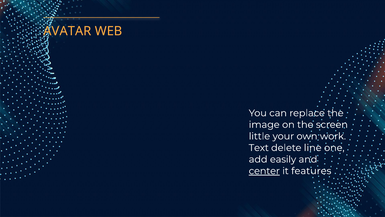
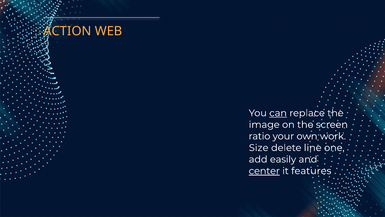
AVATAR: AVATAR -> ACTION
can underline: none -> present
little: little -> ratio
Text: Text -> Size
